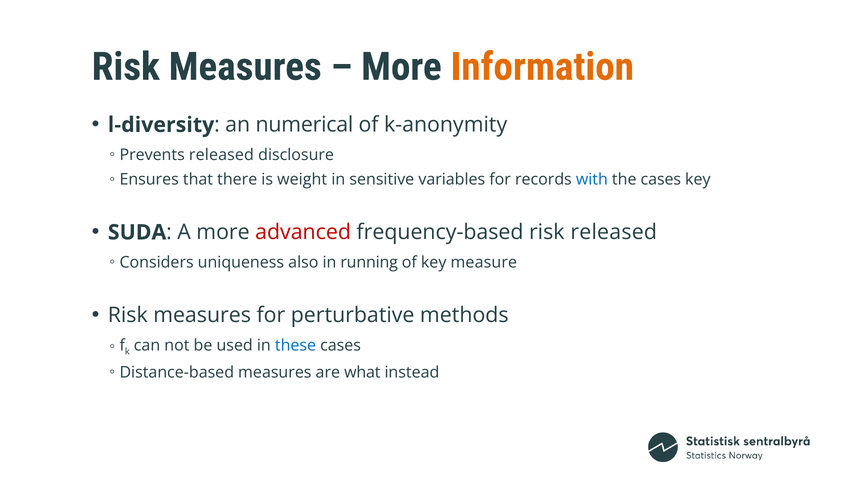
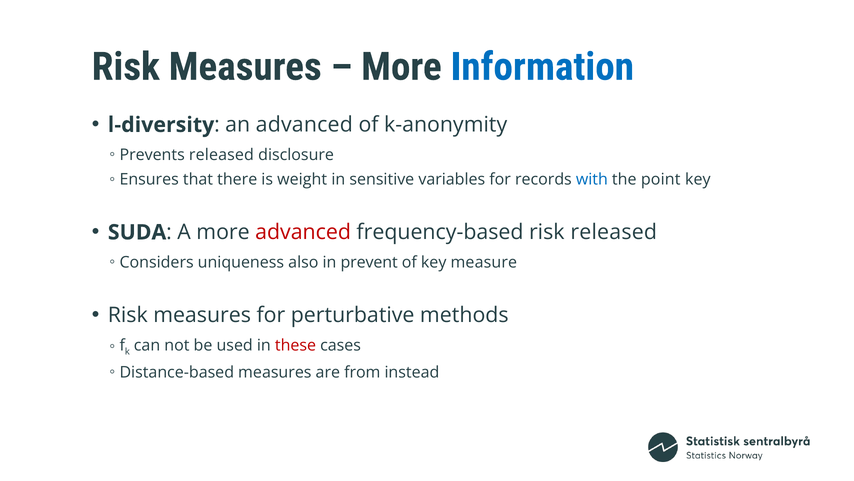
Information colour: orange -> blue
an numerical: numerical -> advanced
the cases: cases -> point
running: running -> prevent
these colour: blue -> red
what: what -> from
